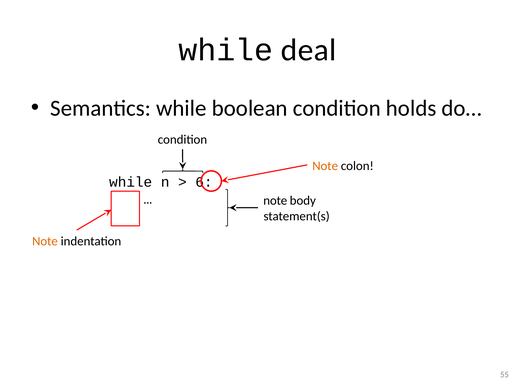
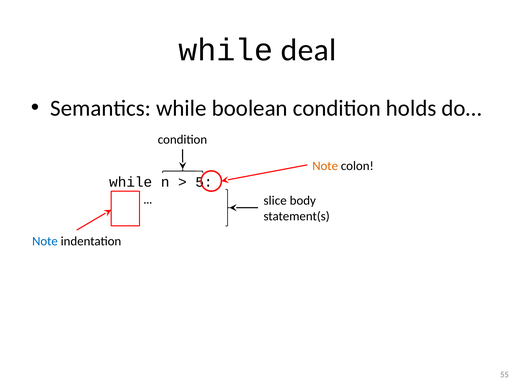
6: 6 -> 5
note at (275, 201): note -> slice
Note at (45, 241) colour: orange -> blue
